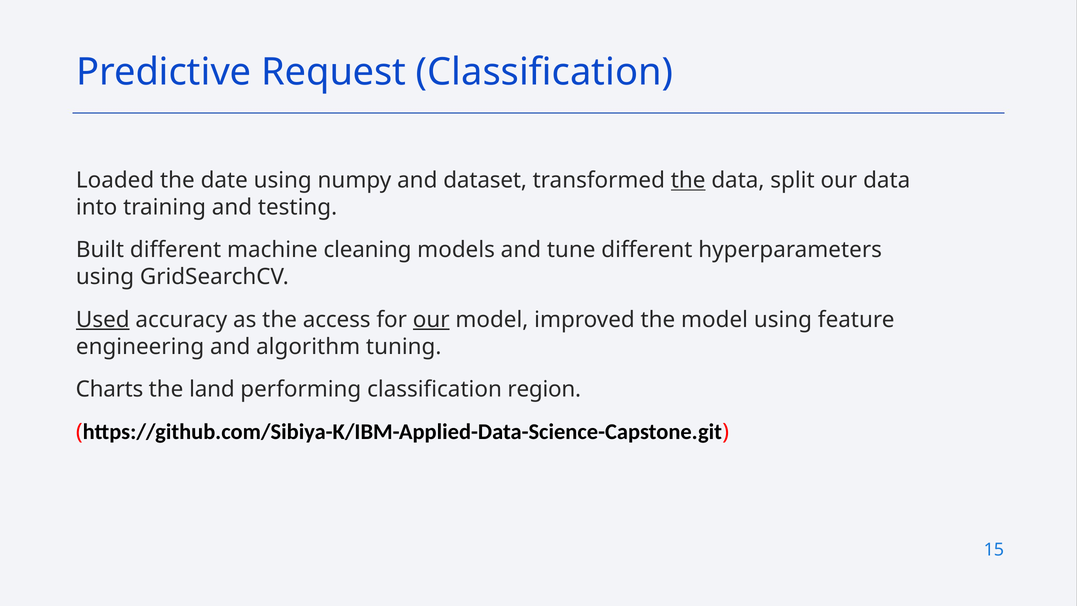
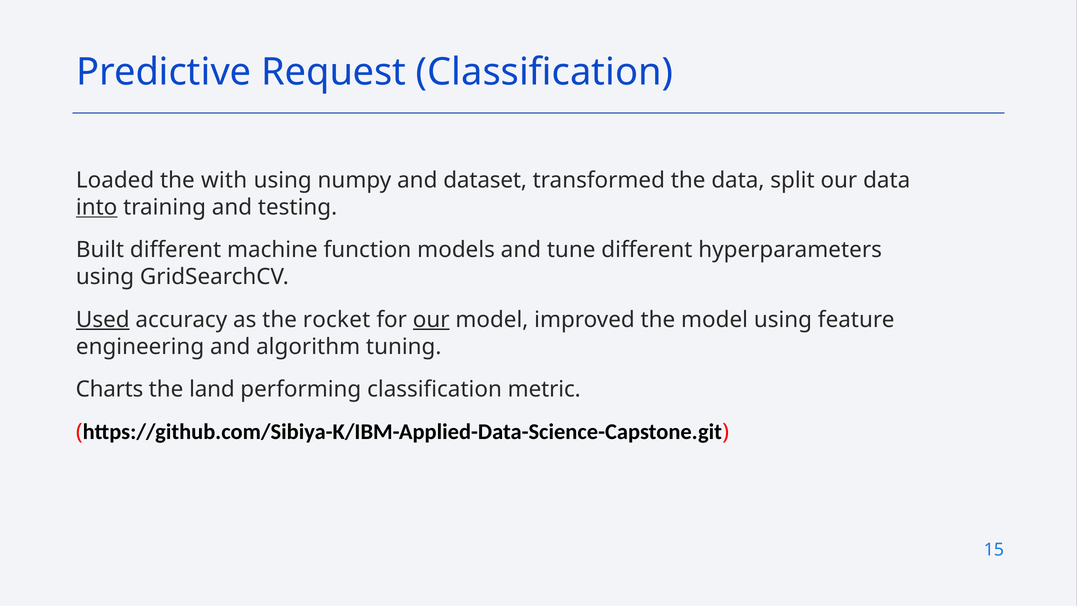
date: date -> with
the at (688, 180) underline: present -> none
into underline: none -> present
cleaning: cleaning -> function
access: access -> rocket
region: region -> metric
